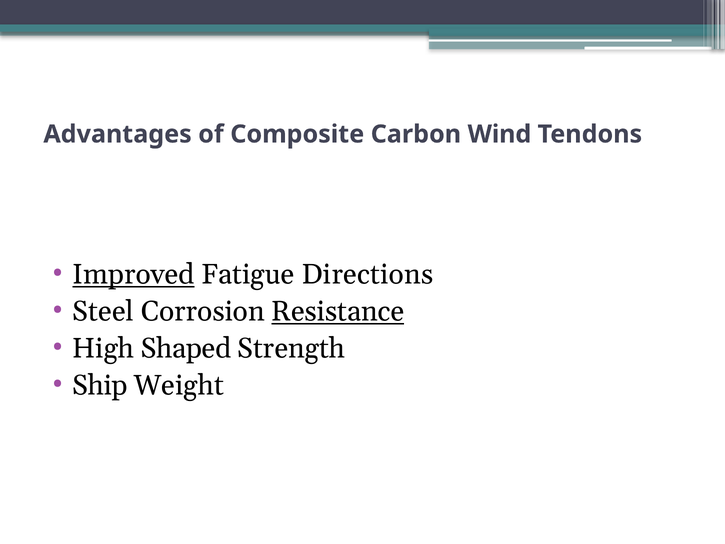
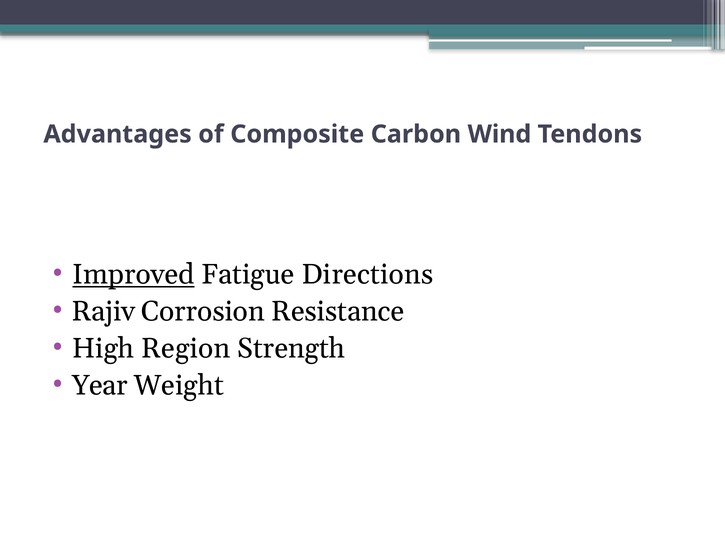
Steel: Steel -> Rajiv
Resistance underline: present -> none
Shaped: Shaped -> Region
Ship: Ship -> Year
